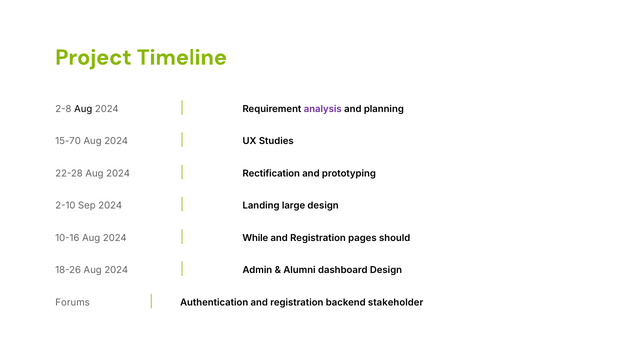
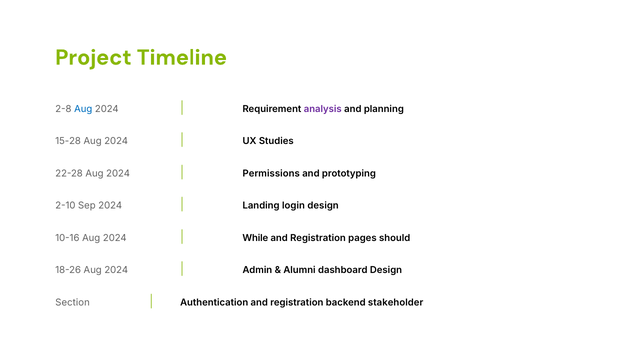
Aug at (83, 109) colour: black -> blue
15-70: 15-70 -> 15-28
Rectification: Rectification -> Permissions
large: large -> login
Forums: Forums -> Section
